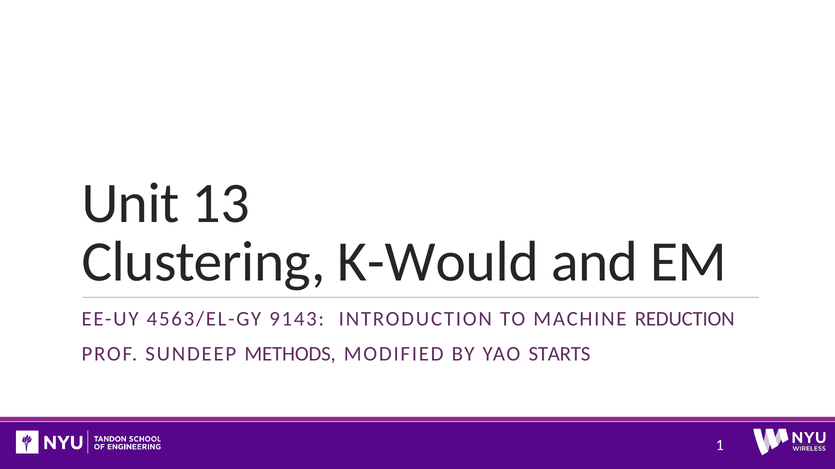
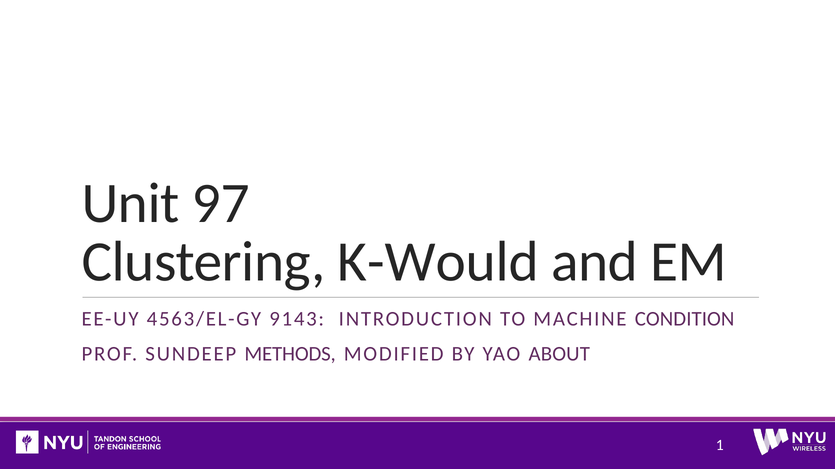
13: 13 -> 97
REDUCTION: REDUCTION -> CONDITION
STARTS: STARTS -> ABOUT
